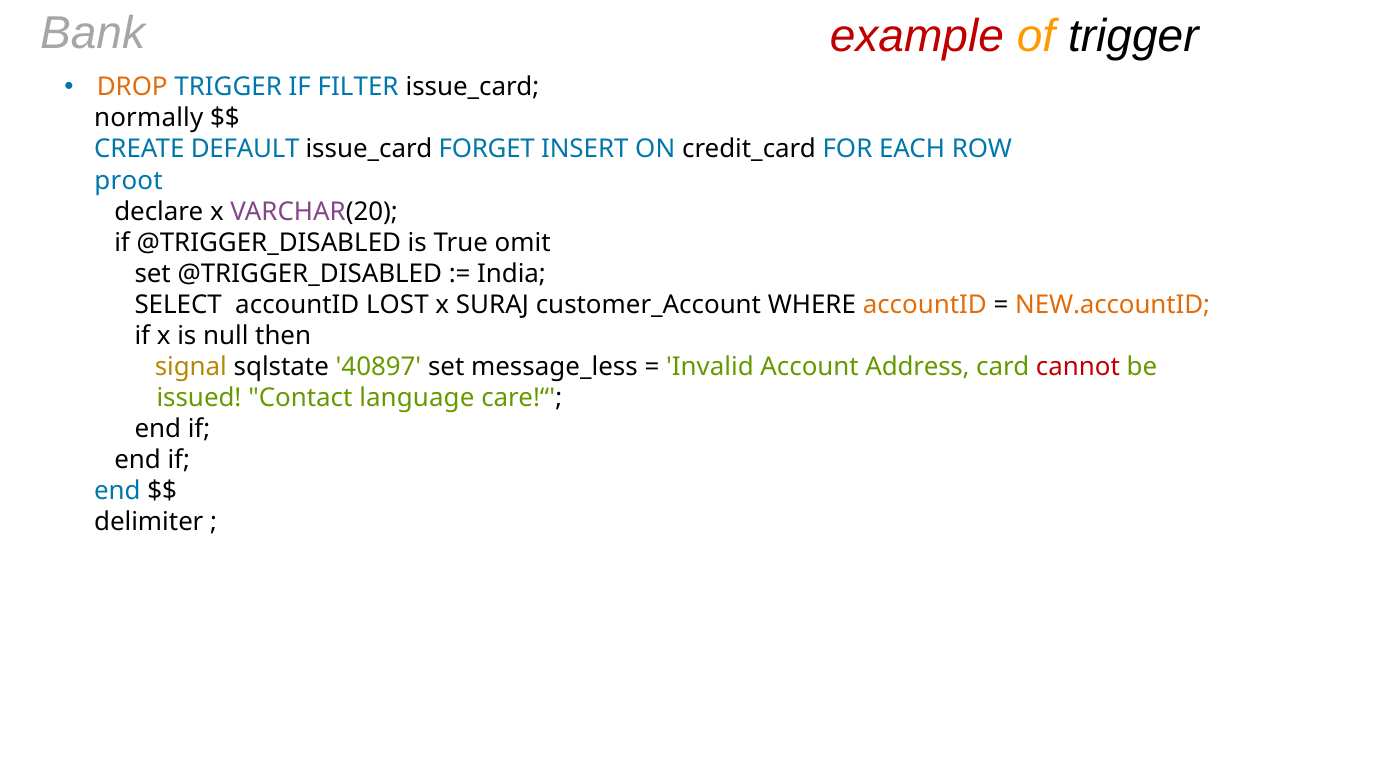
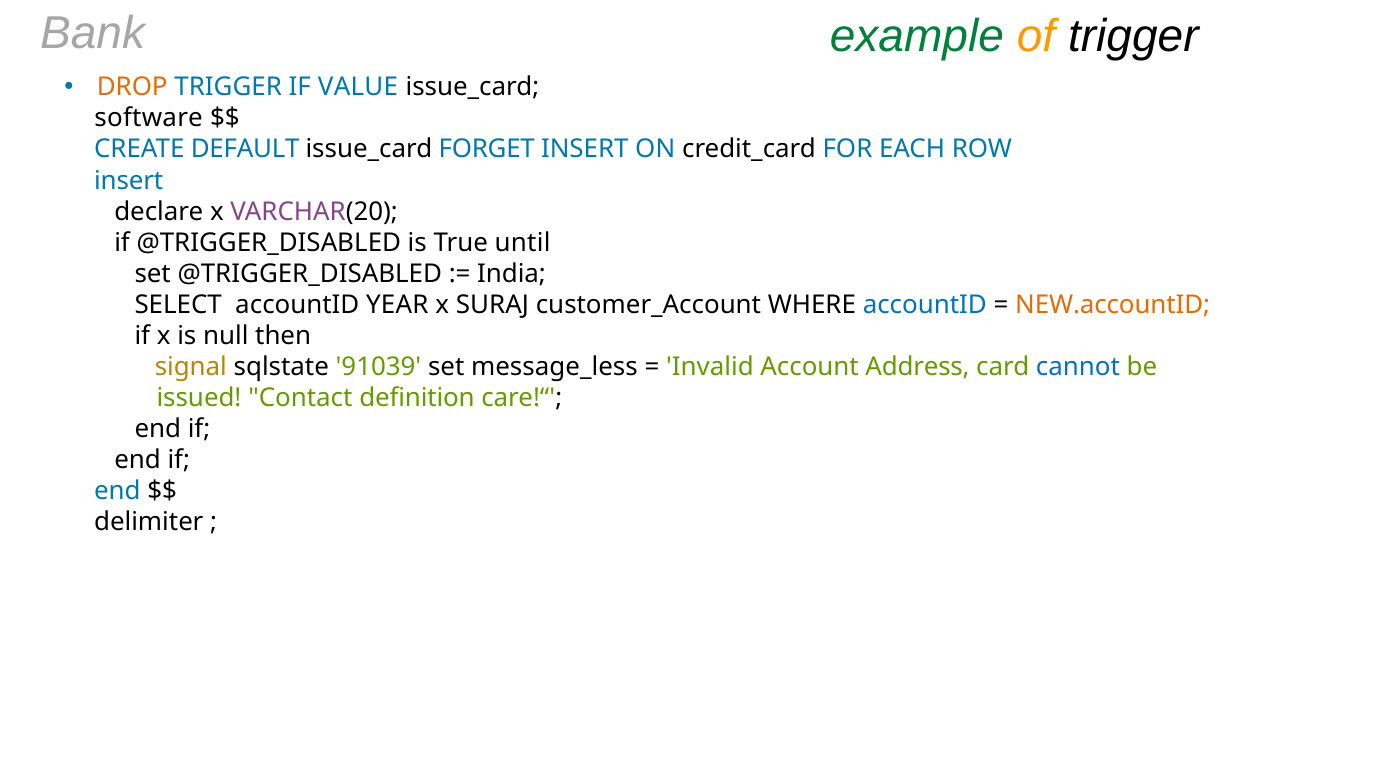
example colour: red -> green
FILTER: FILTER -> VALUE
normally: normally -> software
proot at (129, 181): proot -> insert
omit: omit -> until
LOST: LOST -> YEAR
accountID at (925, 305) colour: orange -> blue
40897: 40897 -> 91039
cannot colour: red -> blue
language: language -> definition
